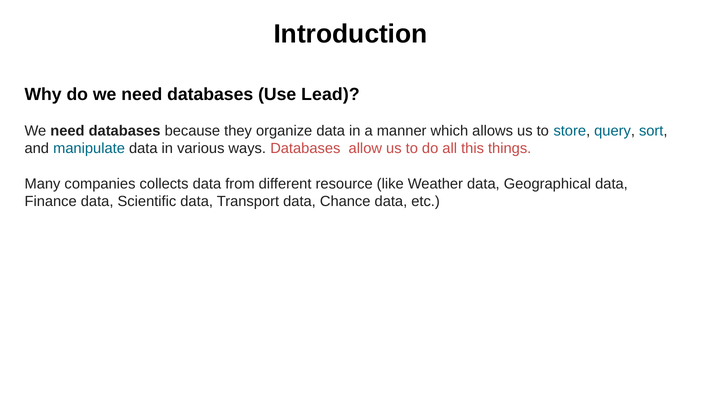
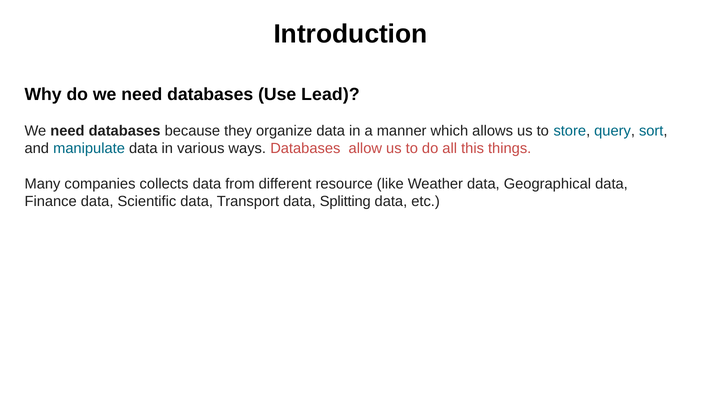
Chance: Chance -> Splitting
